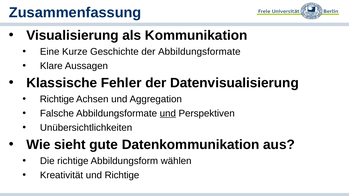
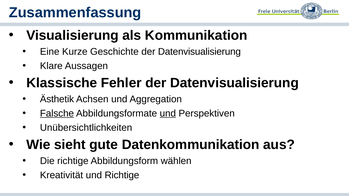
Geschichte der Abbildungsformate: Abbildungsformate -> Datenvisualisierung
Richtige at (57, 99): Richtige -> Ästhetik
Falsche underline: none -> present
